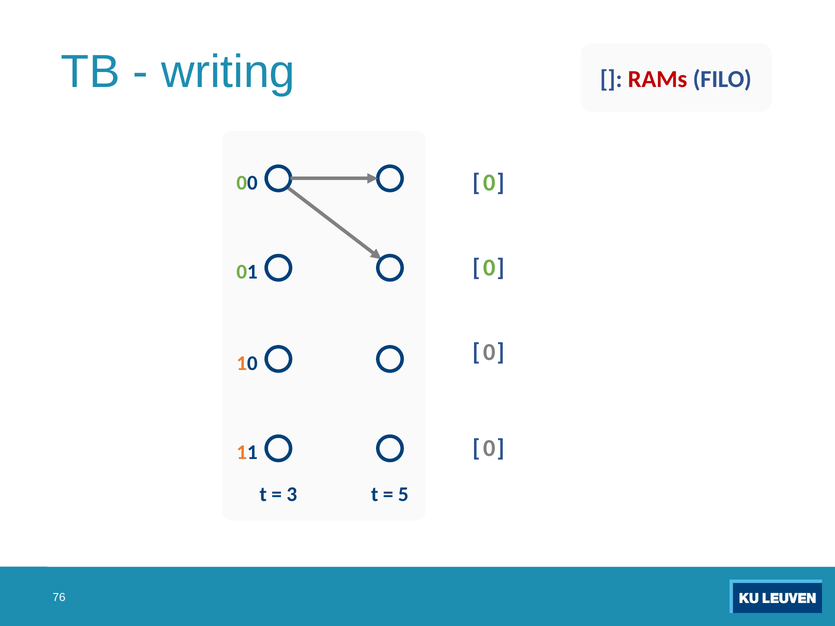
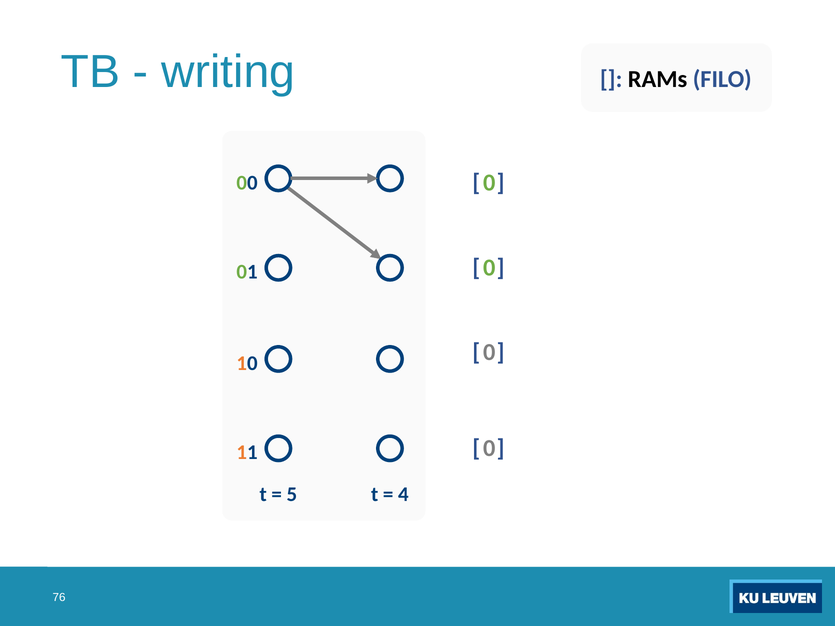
RAMs colour: red -> black
3: 3 -> 5
5: 5 -> 4
